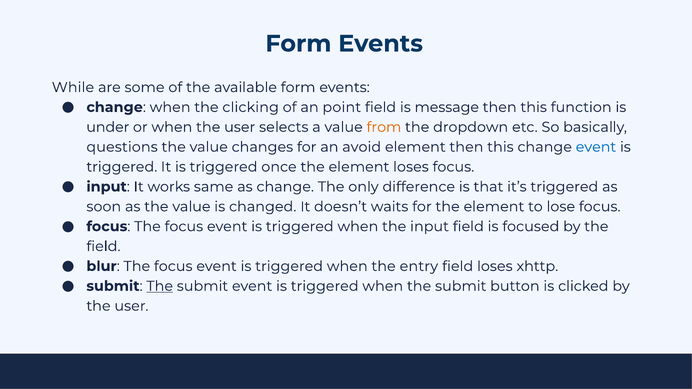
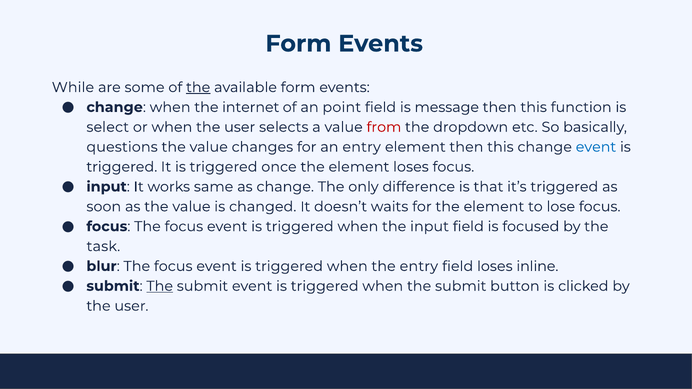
the at (198, 87) underline: none -> present
clicking: clicking -> internet
under: under -> select
from colour: orange -> red
an avoid: avoid -> entry
field at (103, 247): field -> task
xhttp: xhttp -> inline
